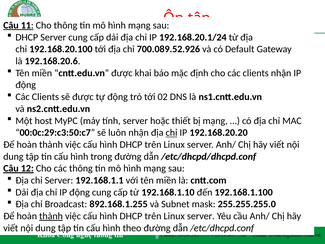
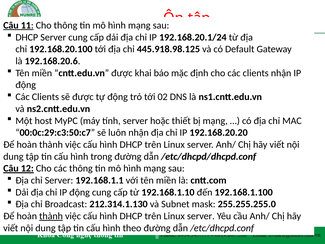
700.089.52.926: 700.089.52.926 -> 445.918.98.125
chỉ at (172, 133) underline: present -> none
892.168.1.255: 892.168.1.255 -> 212.314.1.130
